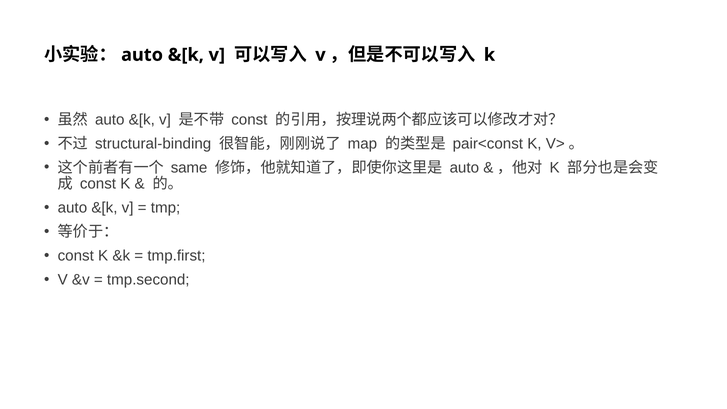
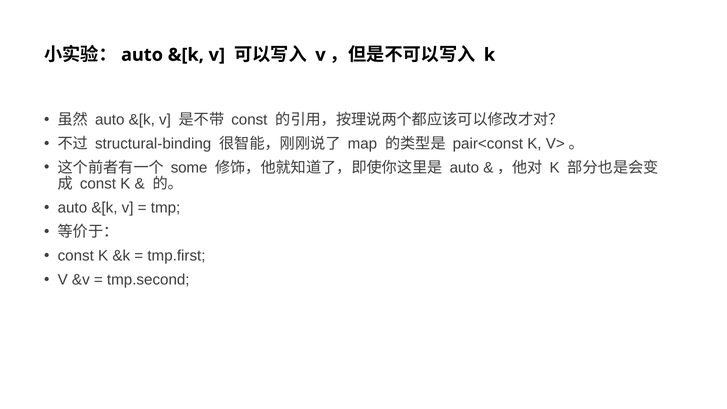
same: same -> some
